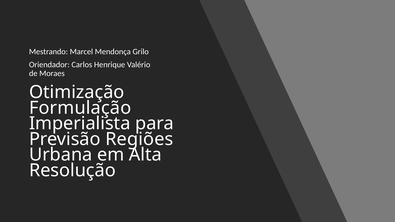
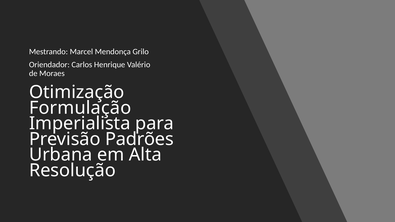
Regiões: Regiões -> Padrões
